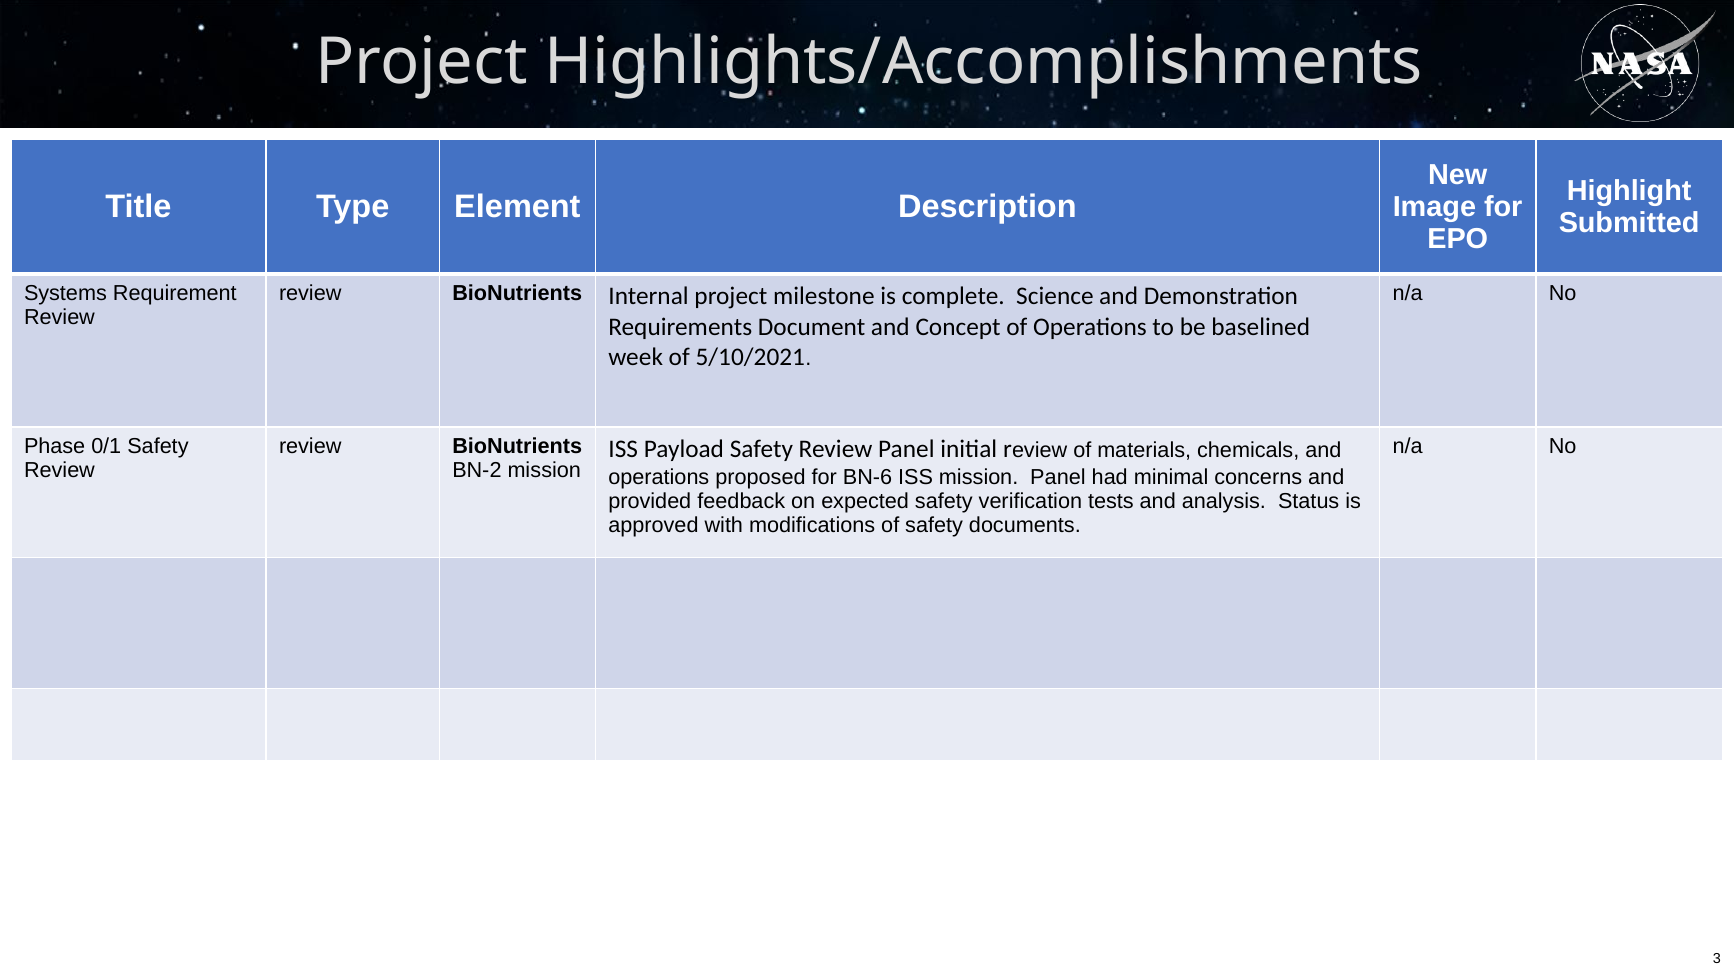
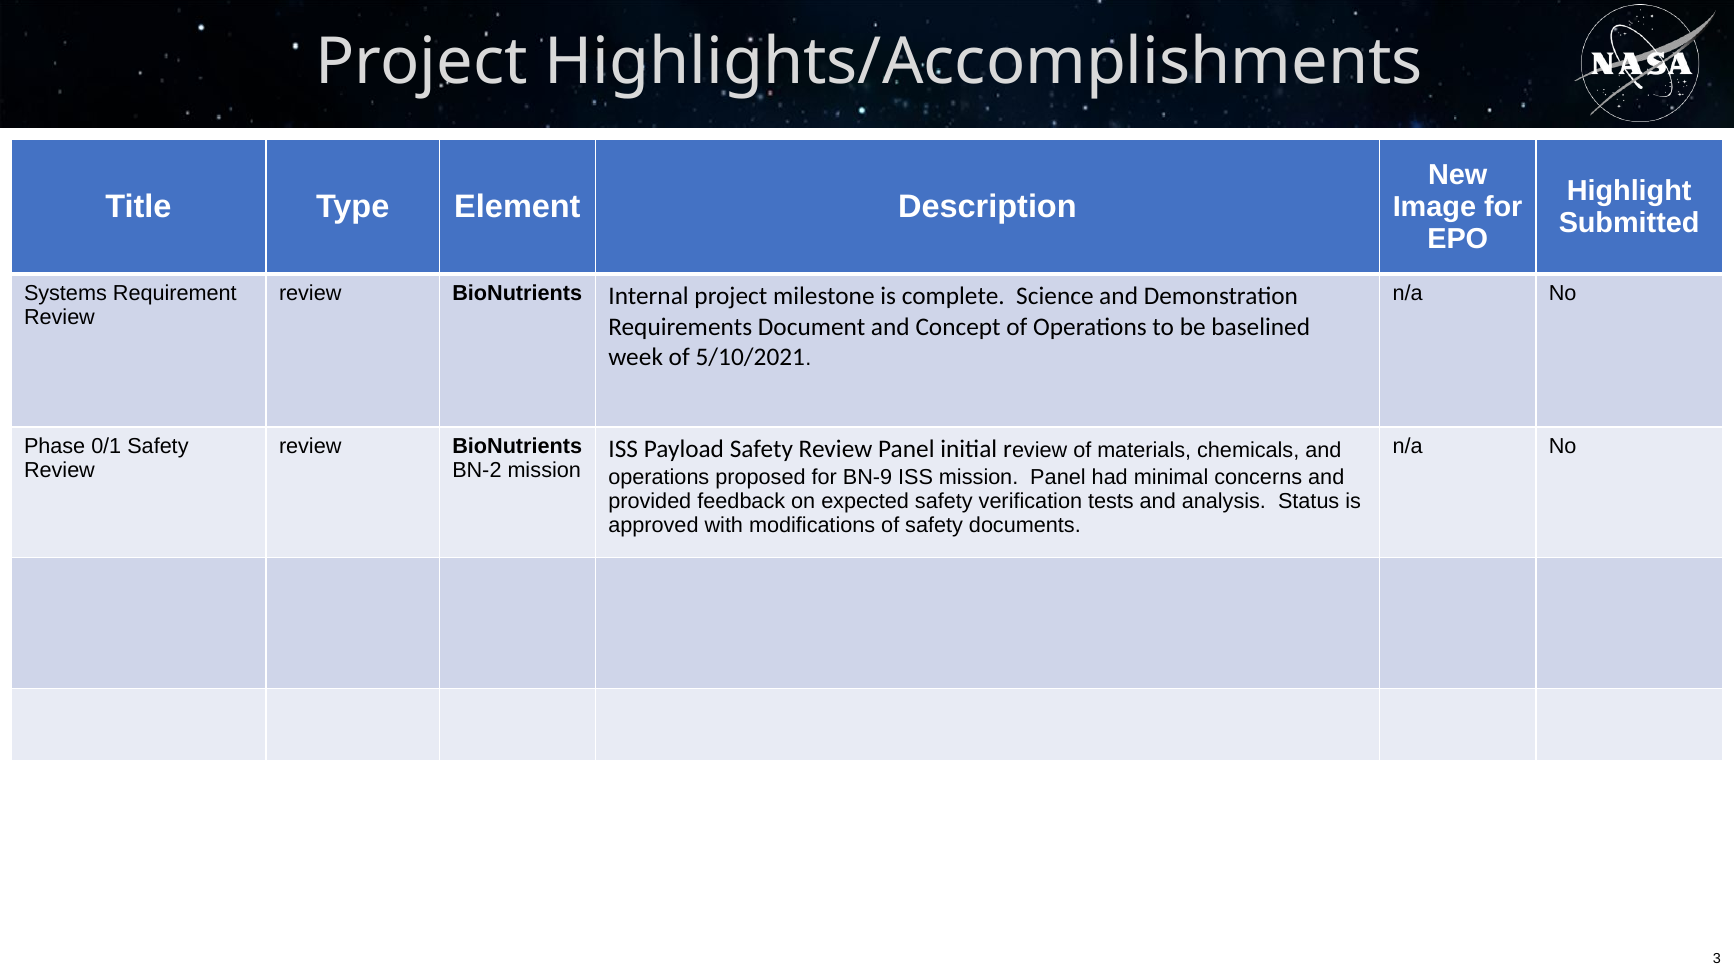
BN-6: BN-6 -> BN-9
